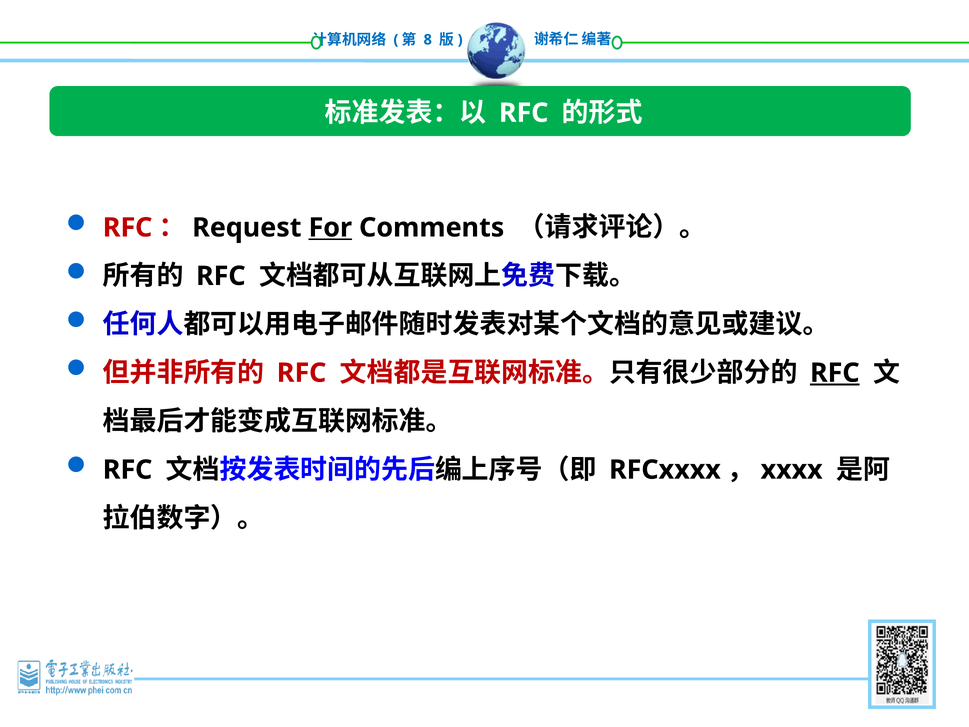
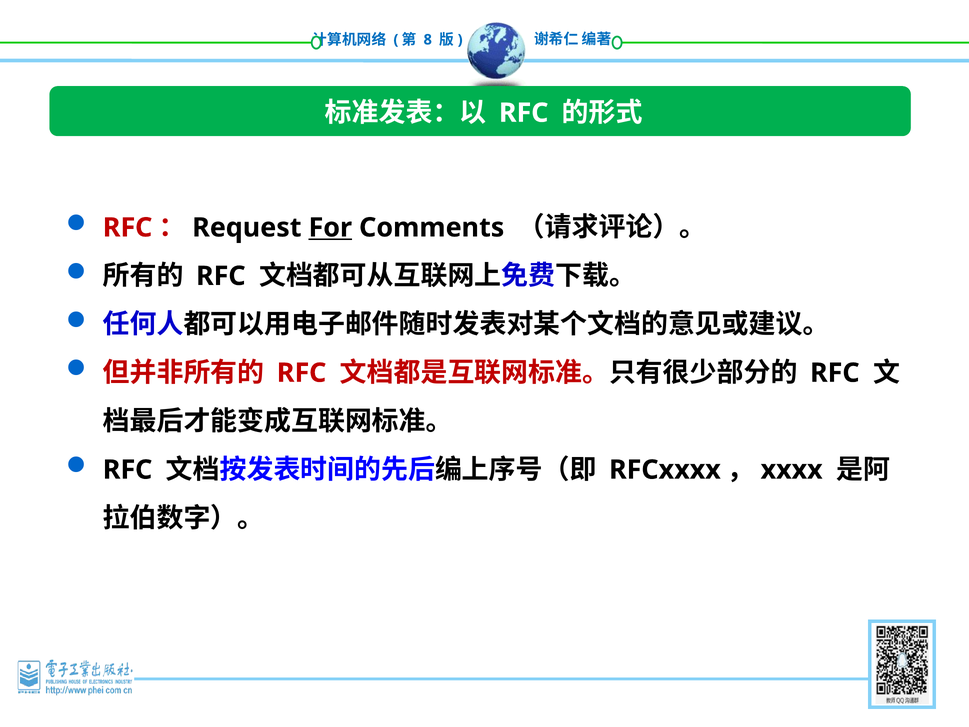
RFC at (835, 373) underline: present -> none
